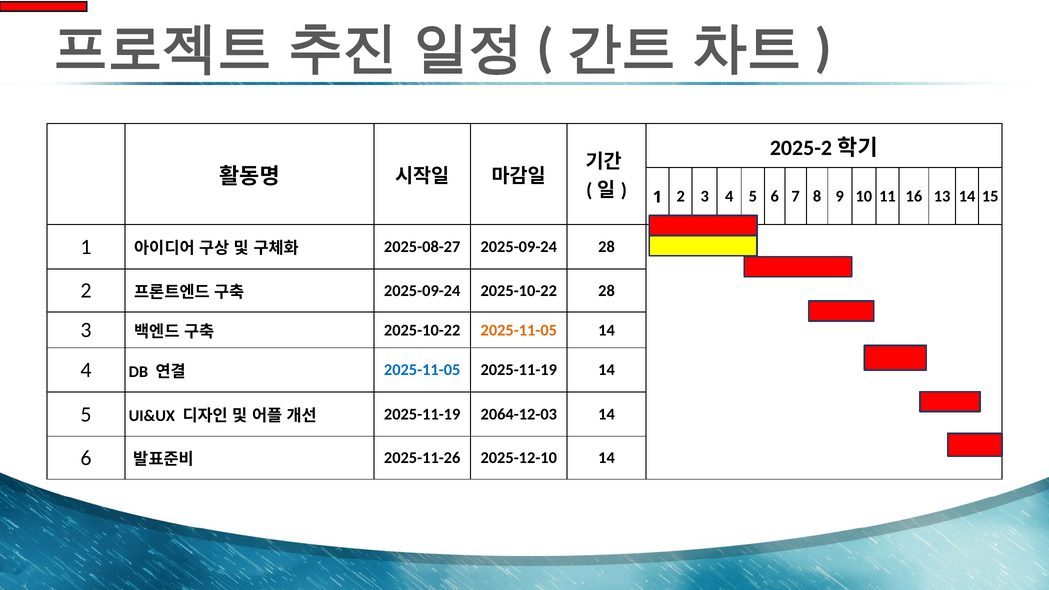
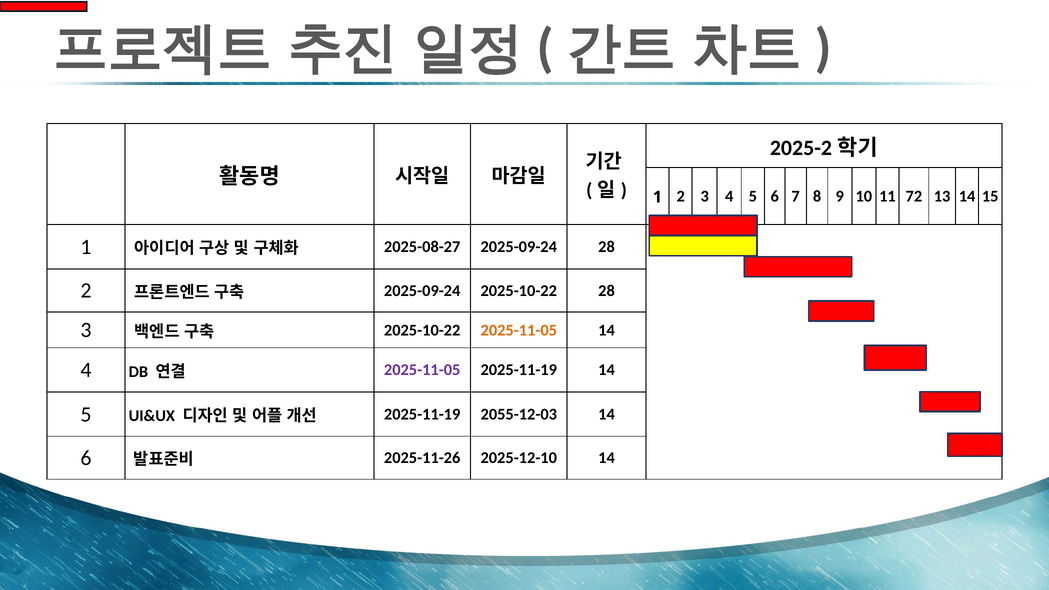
16: 16 -> 72
2025-11-05 at (422, 370) colour: blue -> purple
2064-12-03: 2064-12-03 -> 2055-12-03
